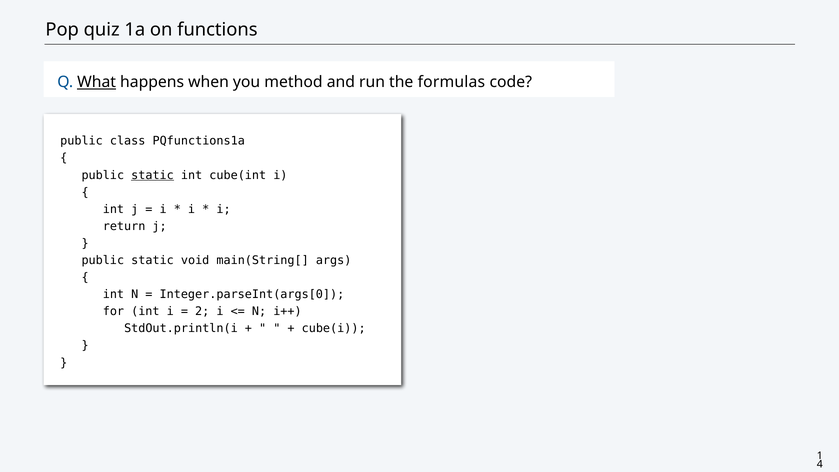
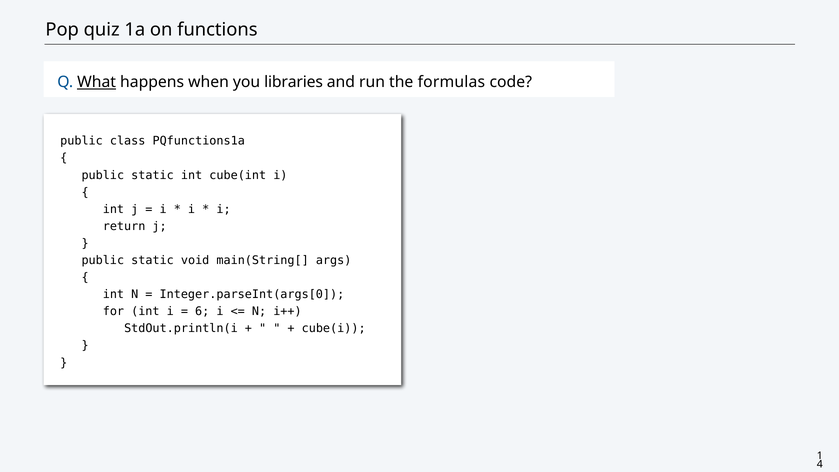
method: method -> libraries
static at (153, 175) underline: present -> none
2: 2 -> 6
